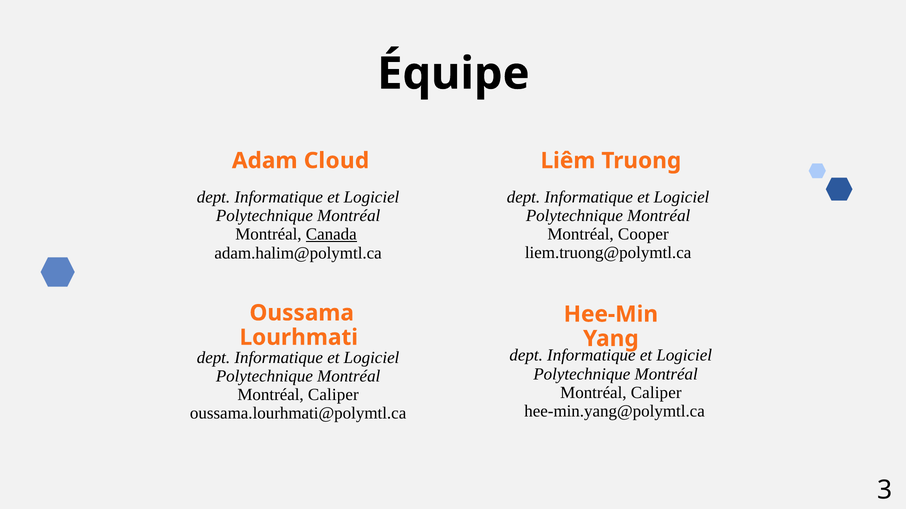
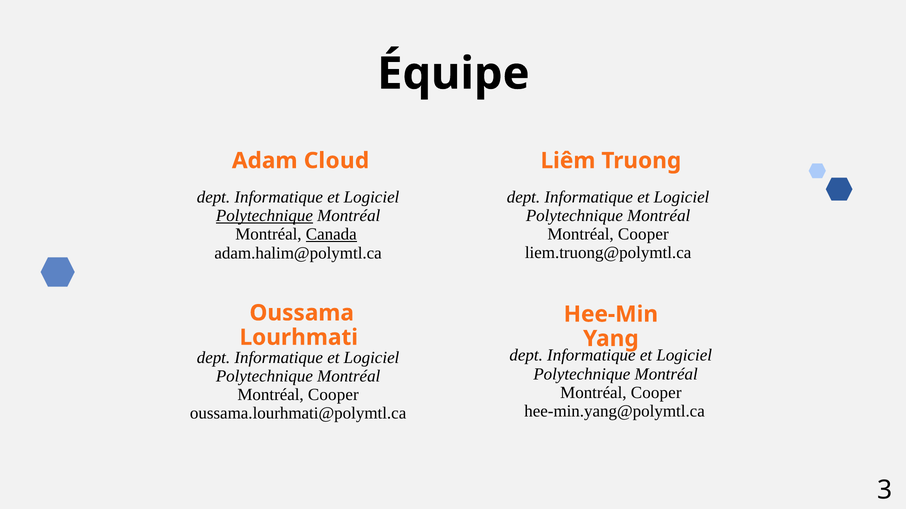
Polytechnique at (264, 216) underline: none -> present
Caliper at (656, 393): Caliper -> Cooper
Caliper at (333, 395): Caliper -> Cooper
